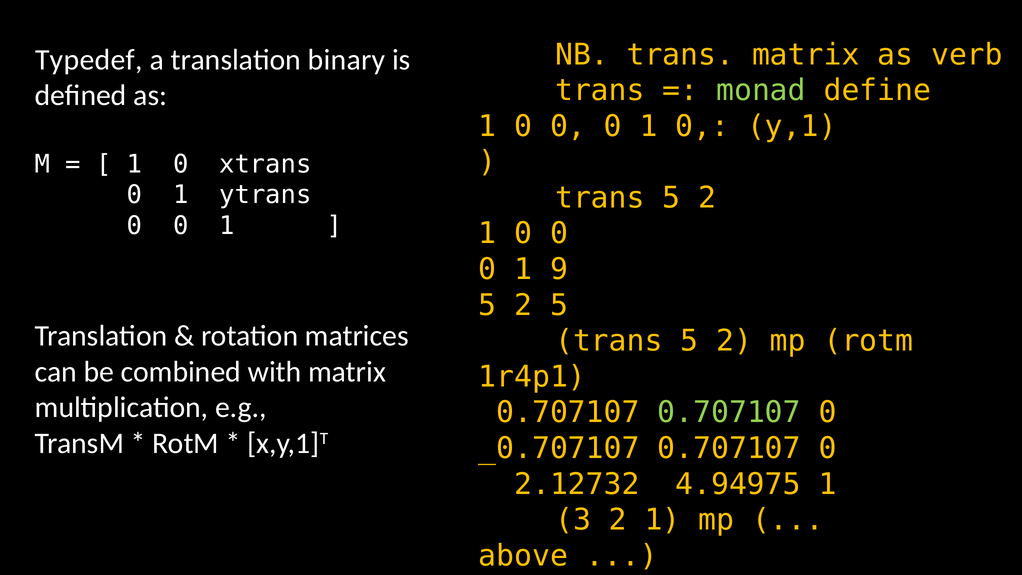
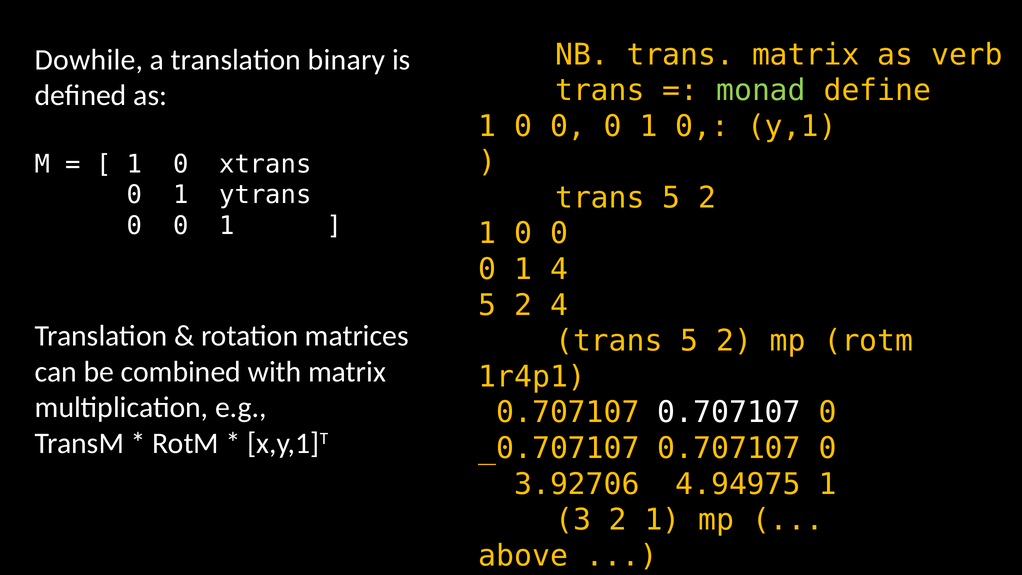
Typedef: Typedef -> Dowhile
1 9: 9 -> 4
2 5: 5 -> 4
0.707107 at (729, 413) colour: light green -> white
2.12732: 2.12732 -> 3.92706
